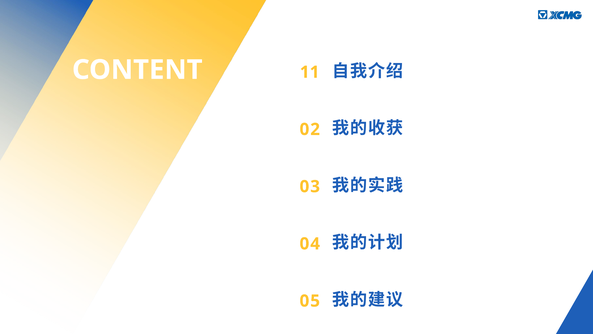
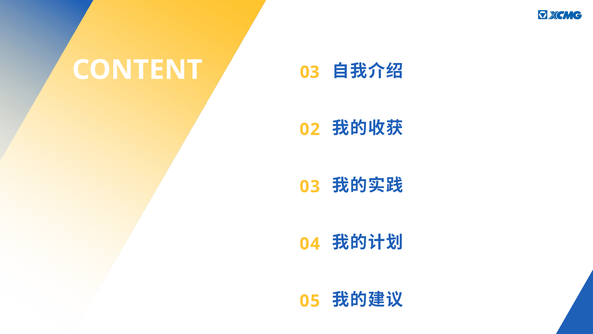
11 at (310, 72): 11 -> 03
